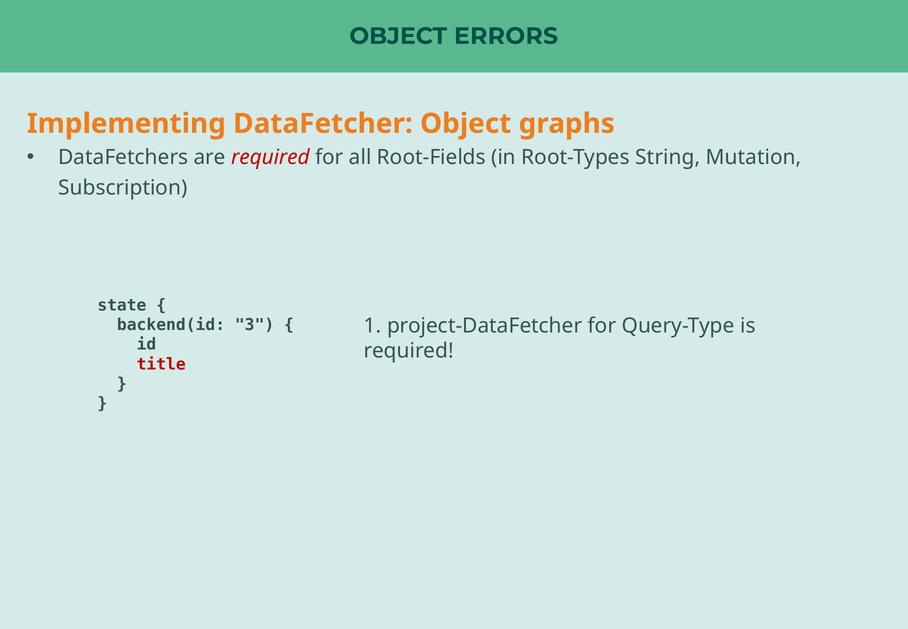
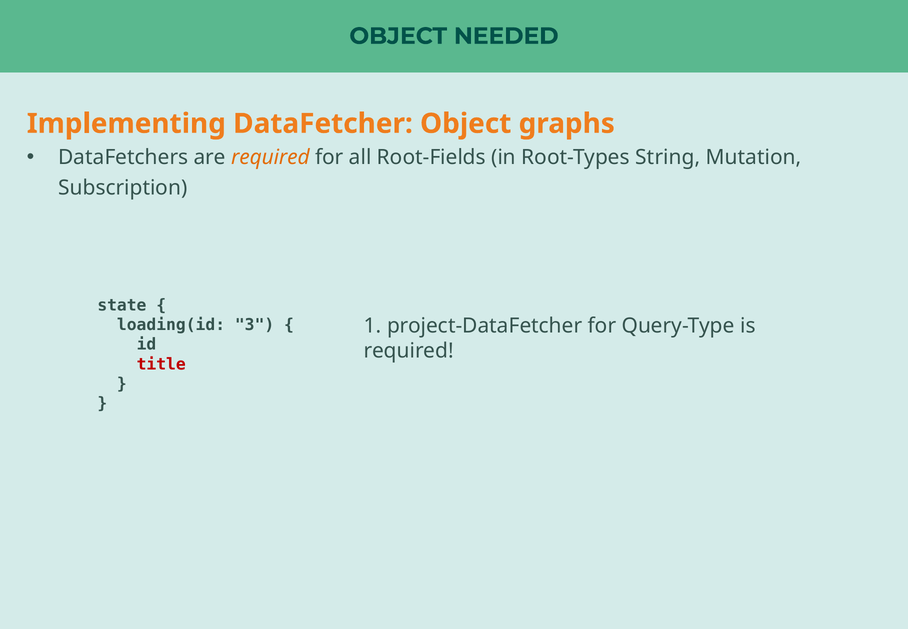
ERRORS: ERRORS -> NEEDED
required at (270, 157) colour: red -> orange
backend(id: backend(id -> loading(id
